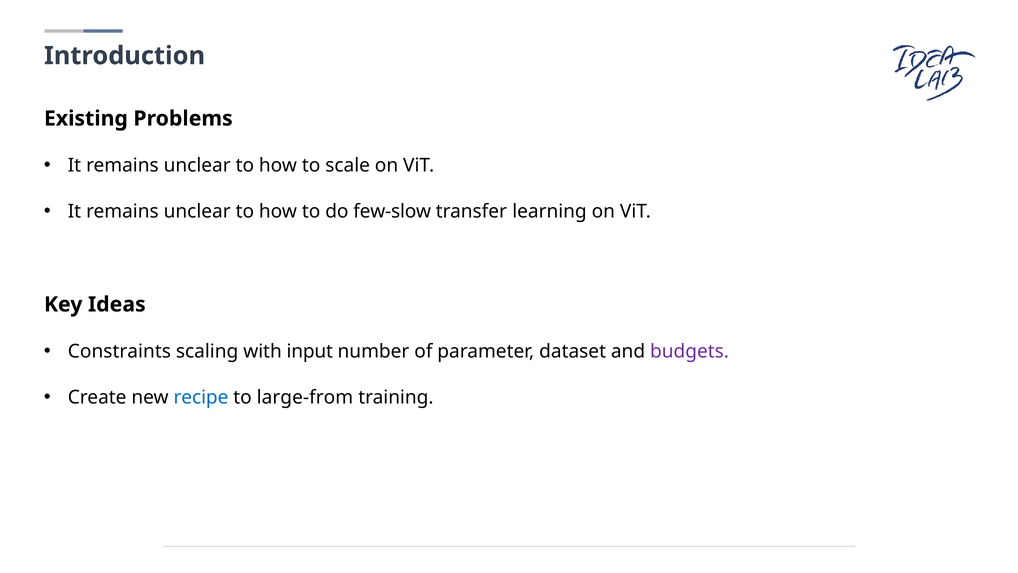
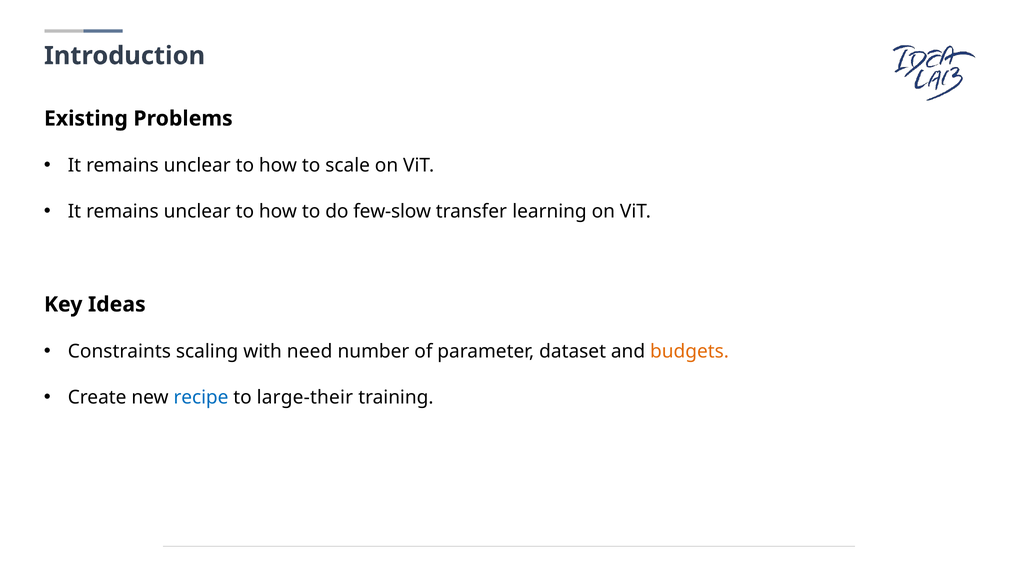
input: input -> need
budgets colour: purple -> orange
large-from: large-from -> large-their
